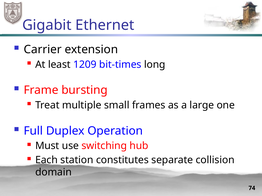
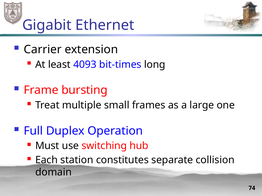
1209: 1209 -> 4093
